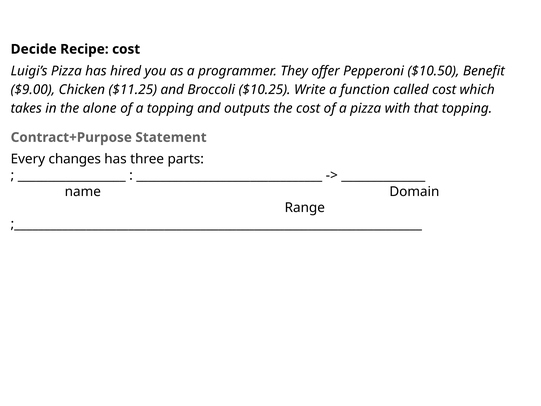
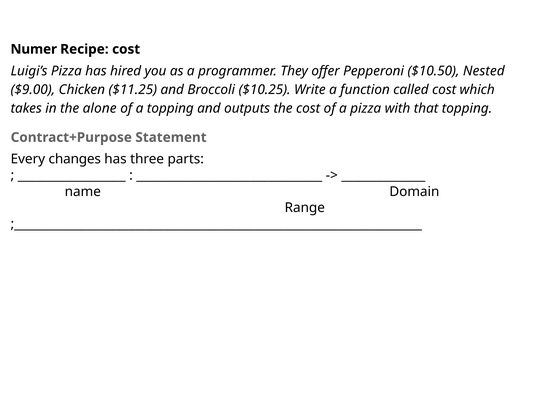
Decide: Decide -> Numer
Benefit: Benefit -> Nested
